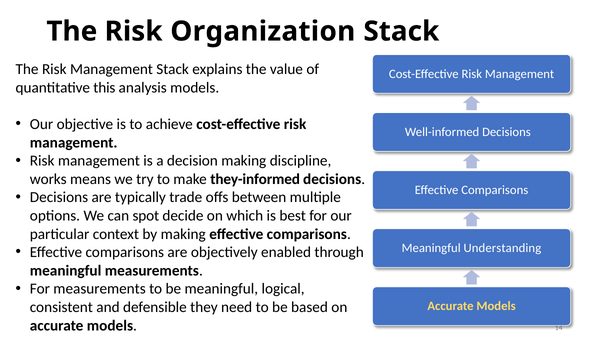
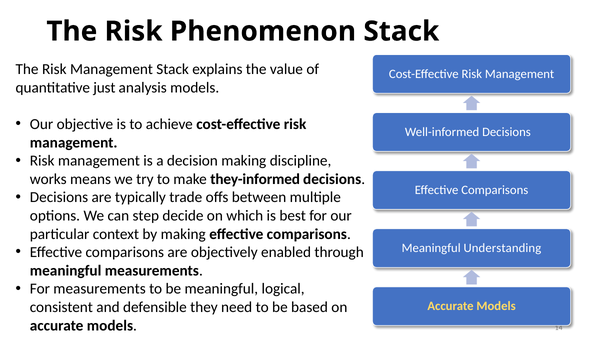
Organization: Organization -> Phenomenon
this: this -> just
spot: spot -> step
